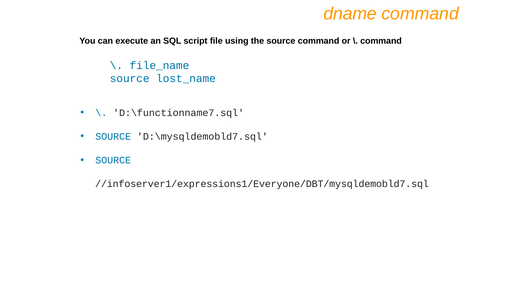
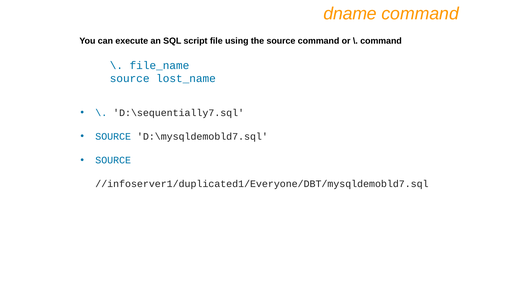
D:\functionname7.sql: D:\functionname7.sql -> D:\sequentially7.sql
//infoserver1/expressions1/Everyone/DBT/mysqldemobld7.sql: //infoserver1/expressions1/Everyone/DBT/mysqldemobld7.sql -> //infoserver1/duplicated1/Everyone/DBT/mysqldemobld7.sql
